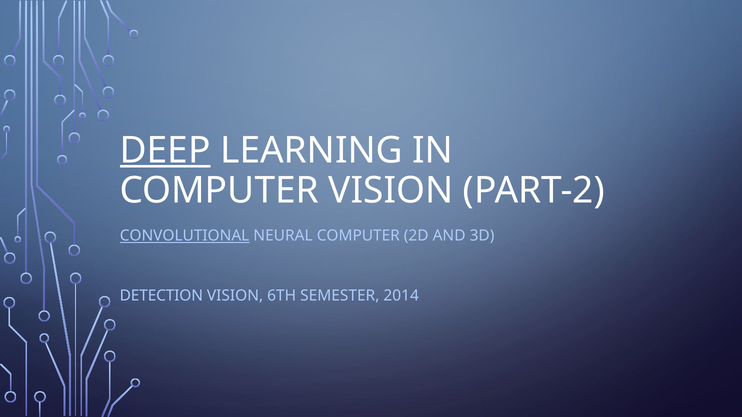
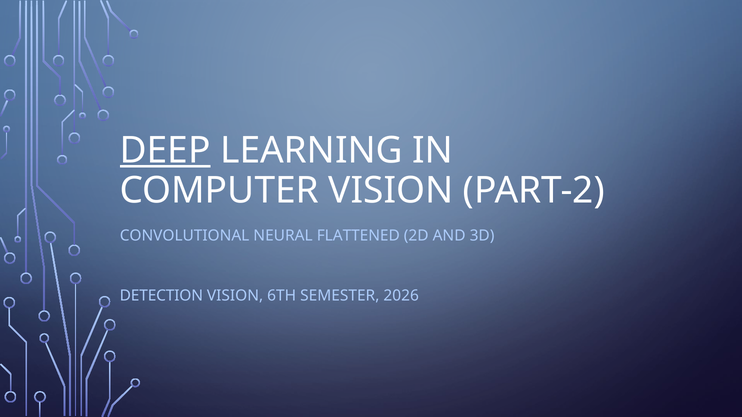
CONVOLUTIONAL underline: present -> none
NEURAL COMPUTER: COMPUTER -> FLATTENED
2014: 2014 -> 2026
